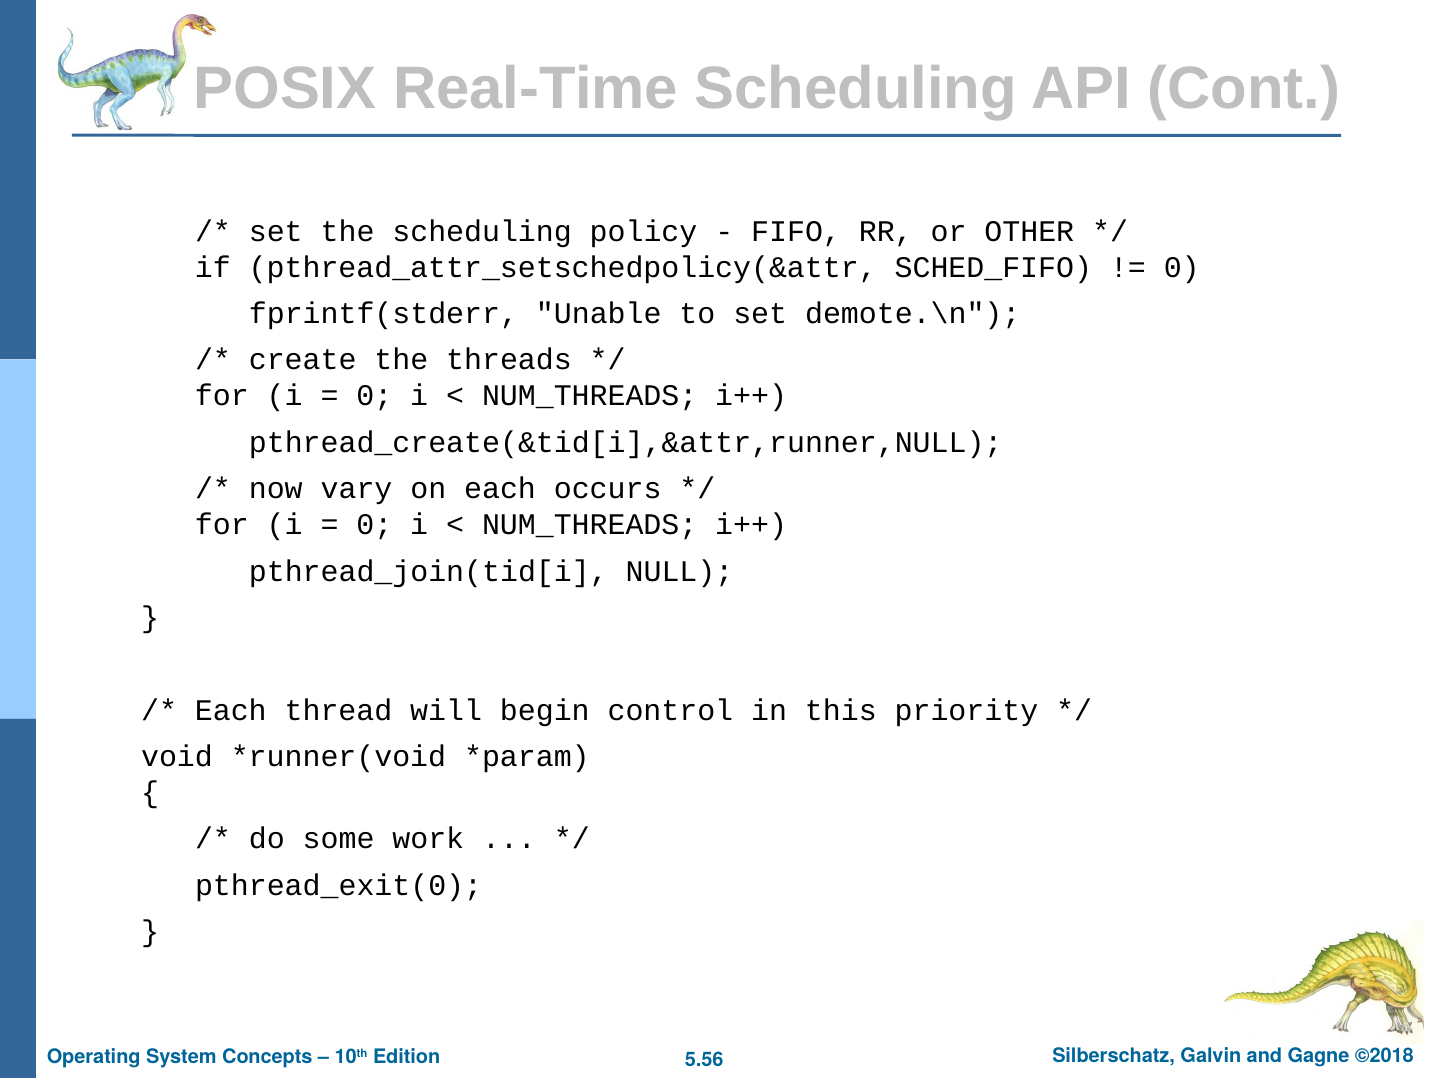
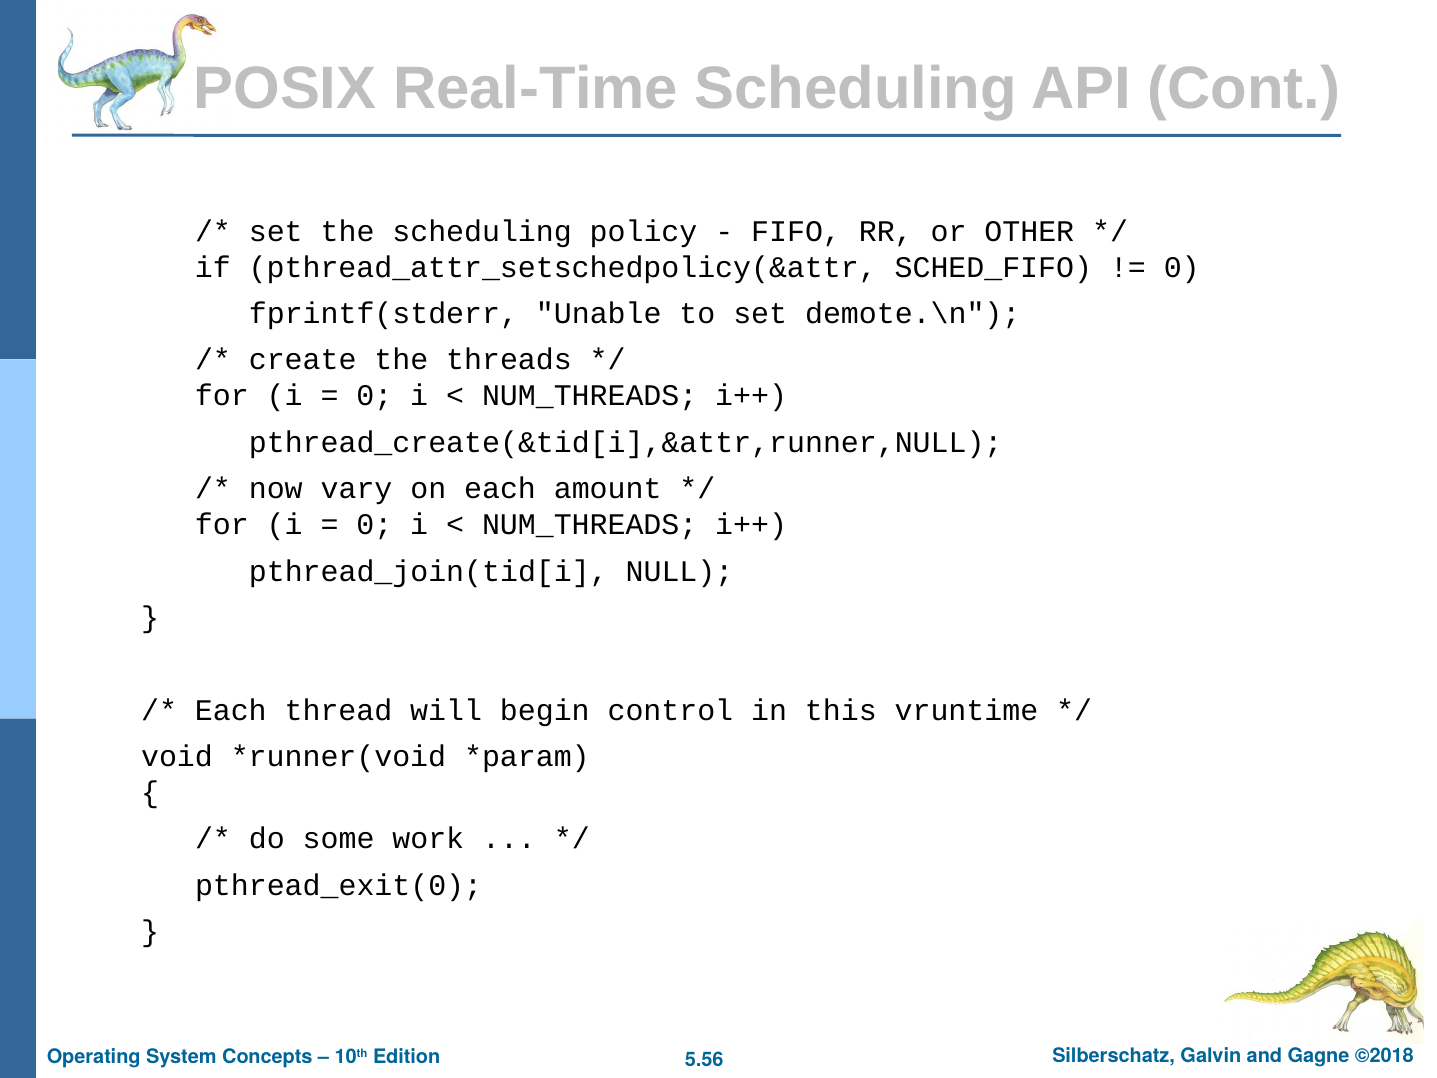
occurs: occurs -> amount
priority: priority -> vruntime
